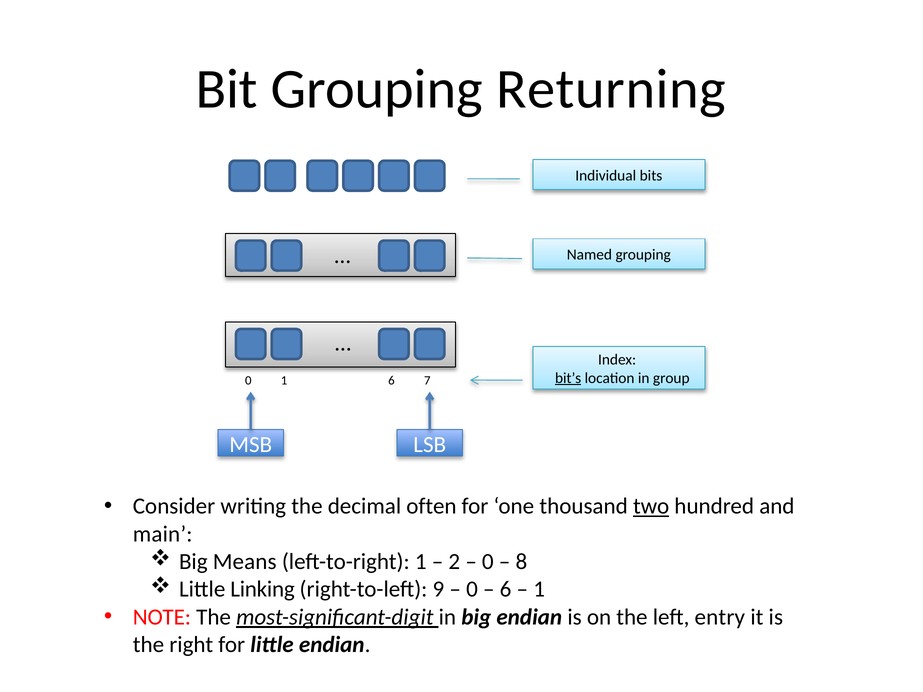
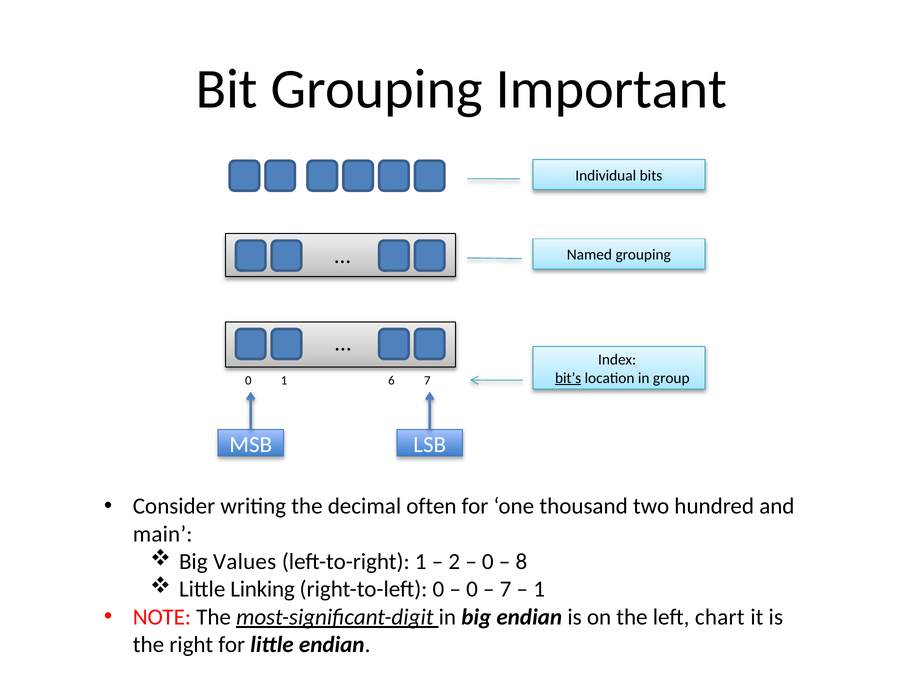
Returning: Returning -> Important
two underline: present -> none
Means: Means -> Values
right-to-left 9: 9 -> 0
6 at (505, 590): 6 -> 7
entry: entry -> chart
